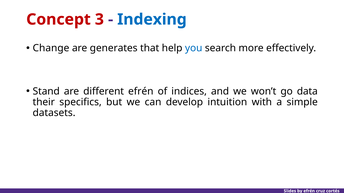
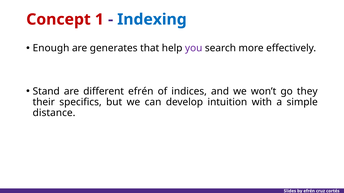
3: 3 -> 1
Change: Change -> Enough
you colour: blue -> purple
data: data -> they
datasets: datasets -> distance
